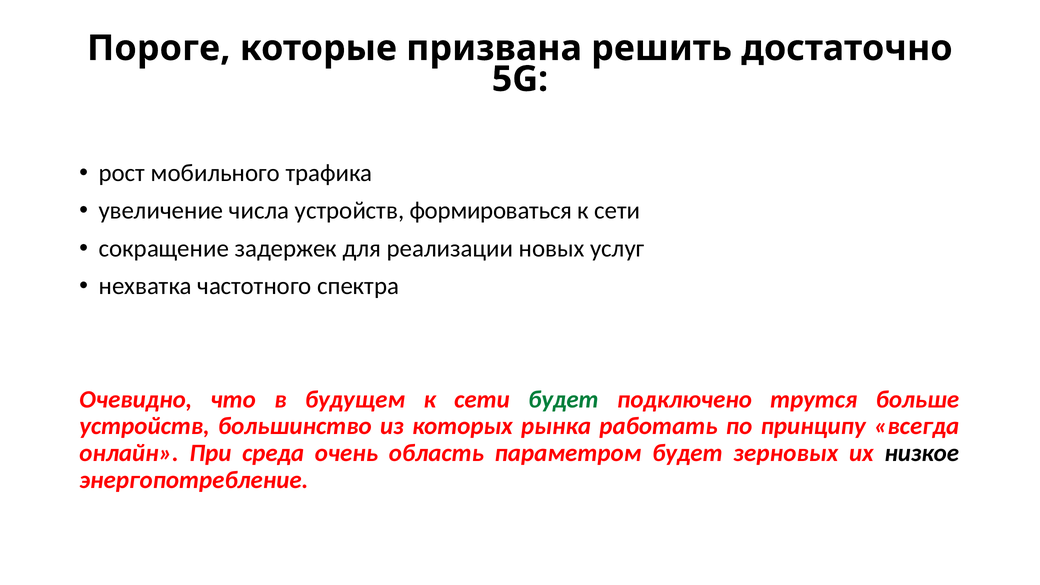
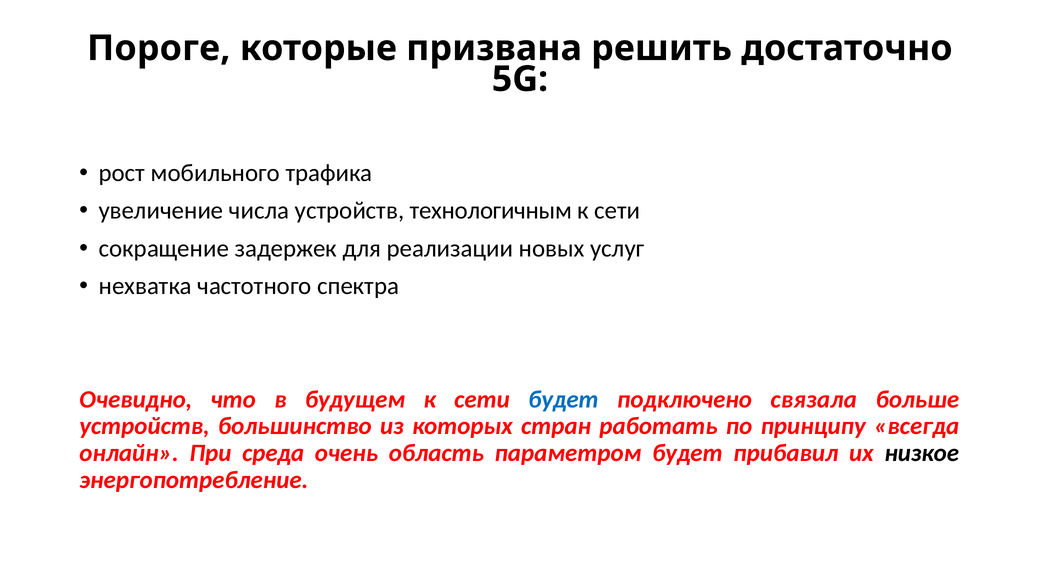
формироваться: формироваться -> технологичным
будет at (563, 399) colour: green -> blue
трутся: трутся -> связала
рынка: рынка -> стран
зерновых: зерновых -> прибавил
